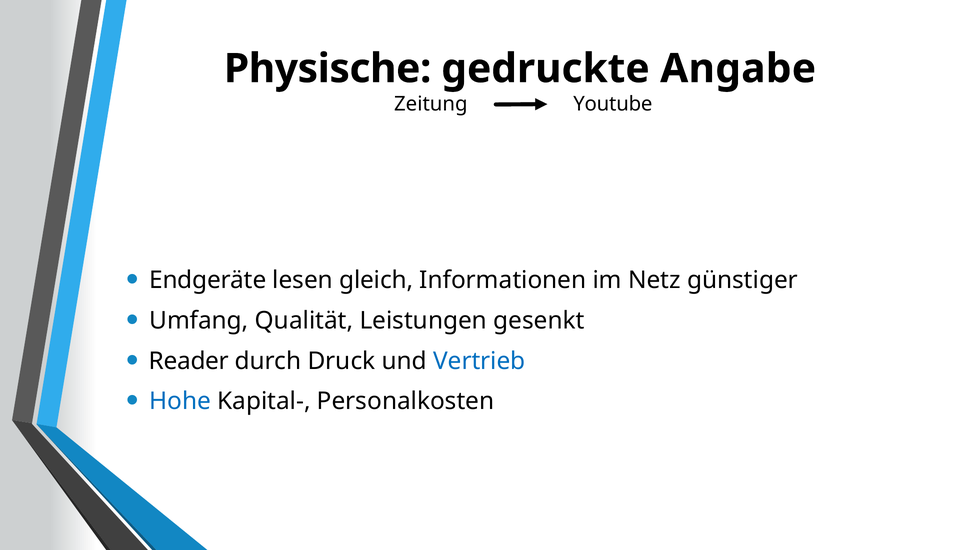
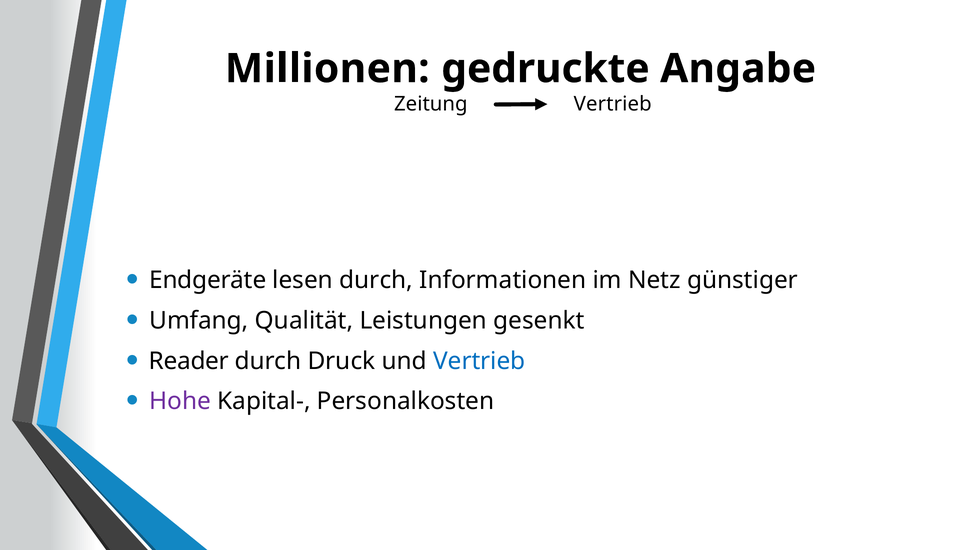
Physische: Physische -> Millionen
Zeitung Youtube: Youtube -> Vertrieb
lesen gleich: gleich -> durch
Hohe colour: blue -> purple
